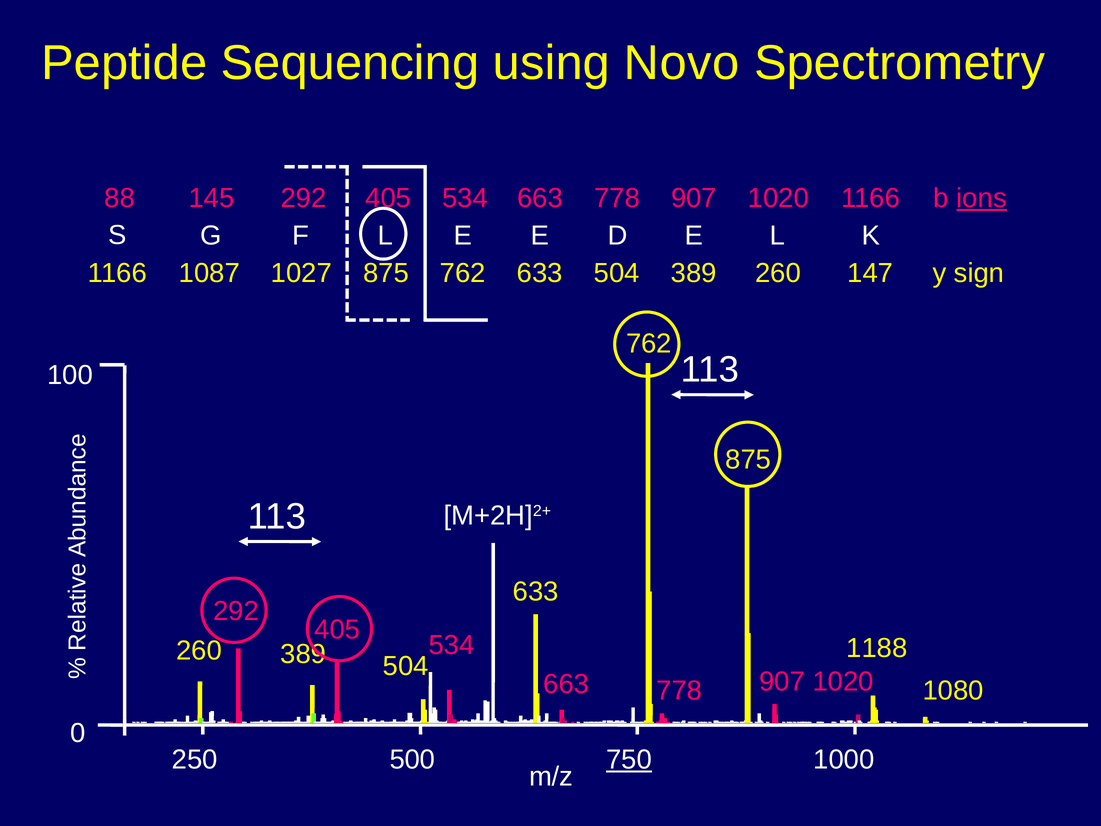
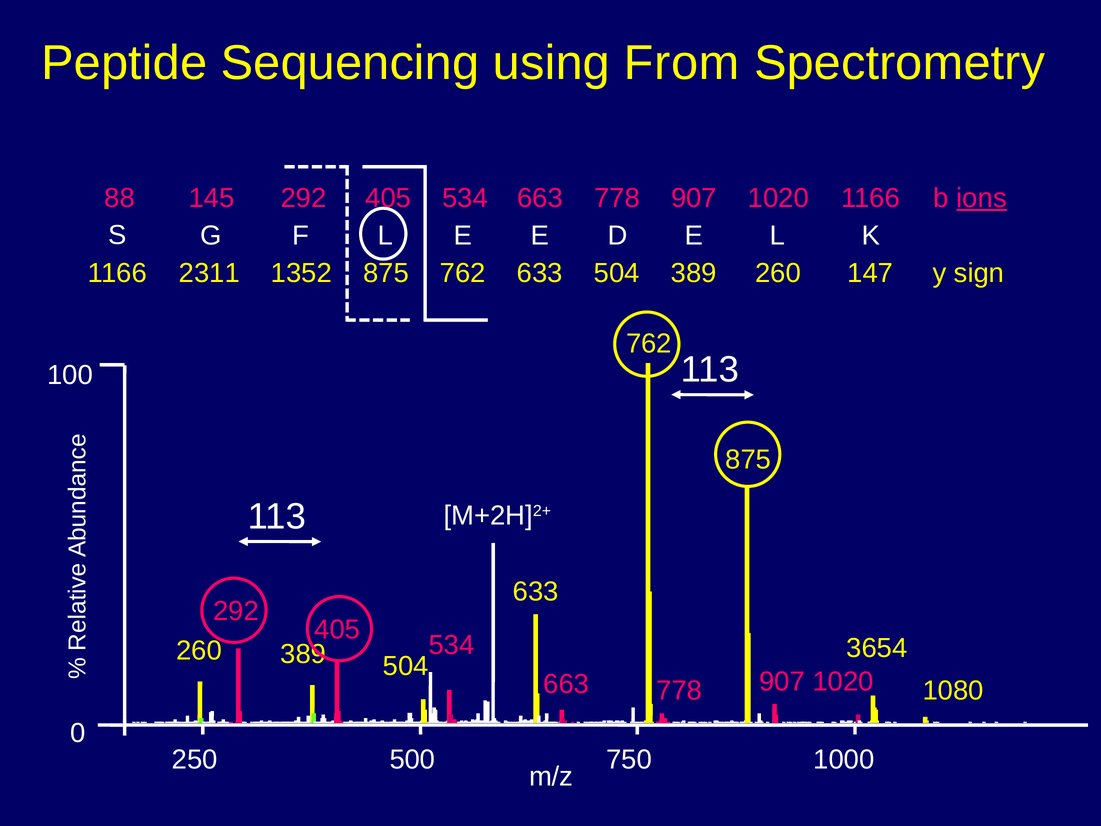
Novo: Novo -> From
1087: 1087 -> 2311
1027: 1027 -> 1352
1188: 1188 -> 3654
750 underline: present -> none
